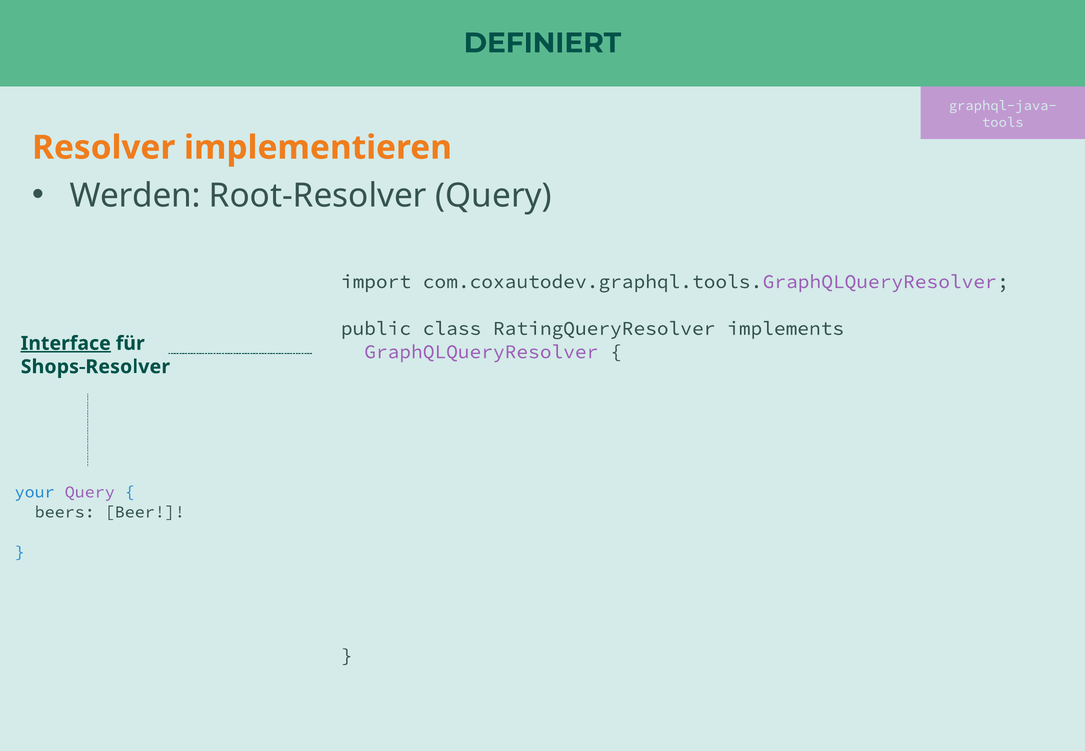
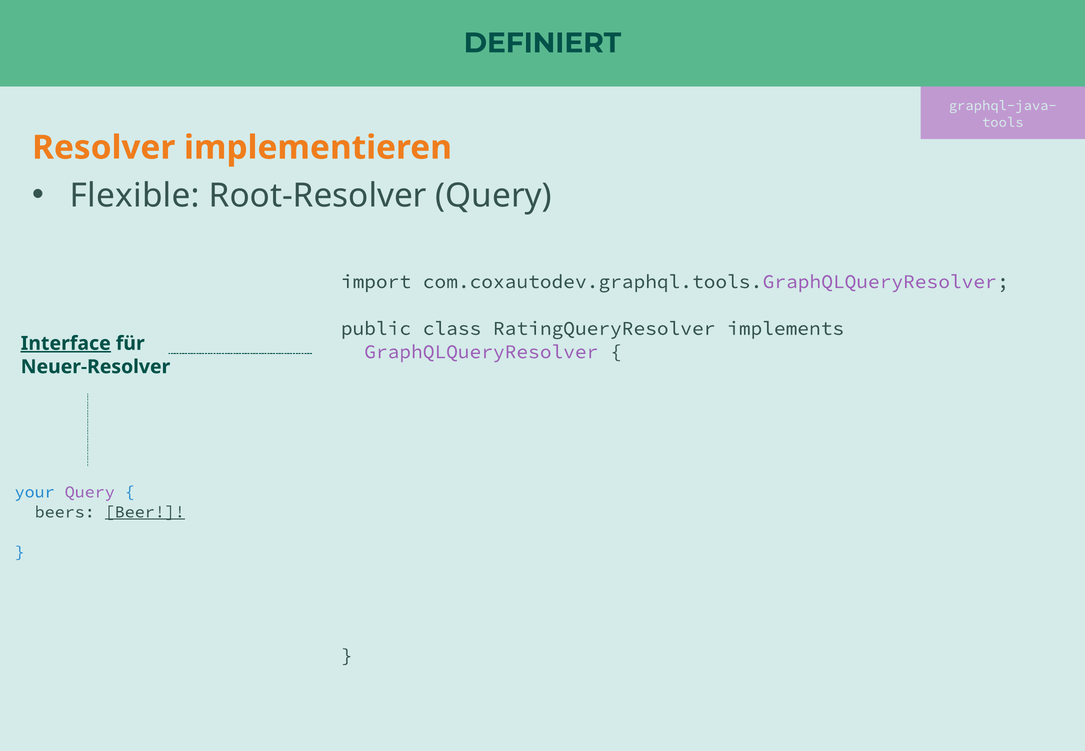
Werden: Werden -> Flexible
Shops-Resolver: Shops-Resolver -> Neuer-Resolver
Beer at (145, 512) underline: none -> present
